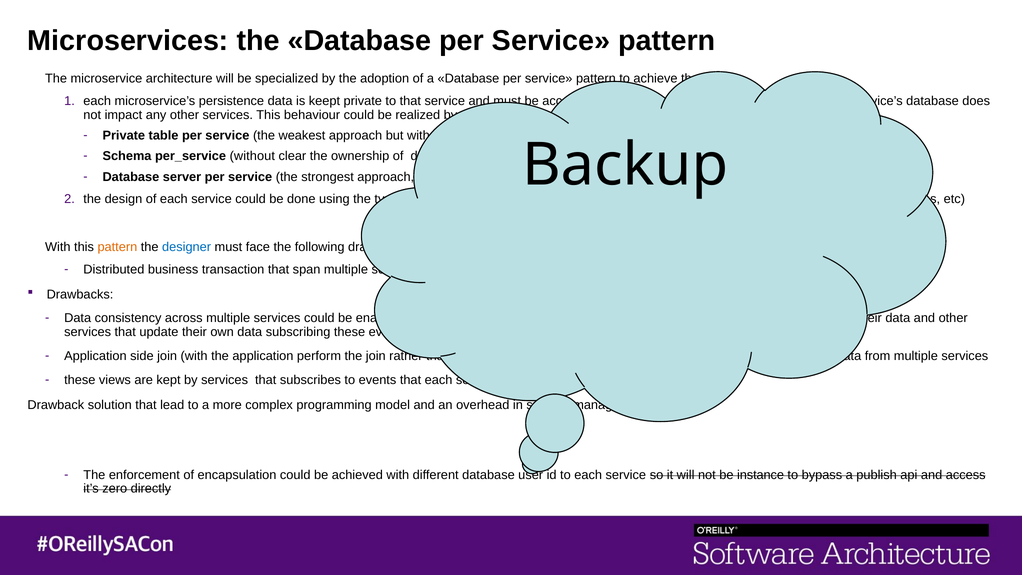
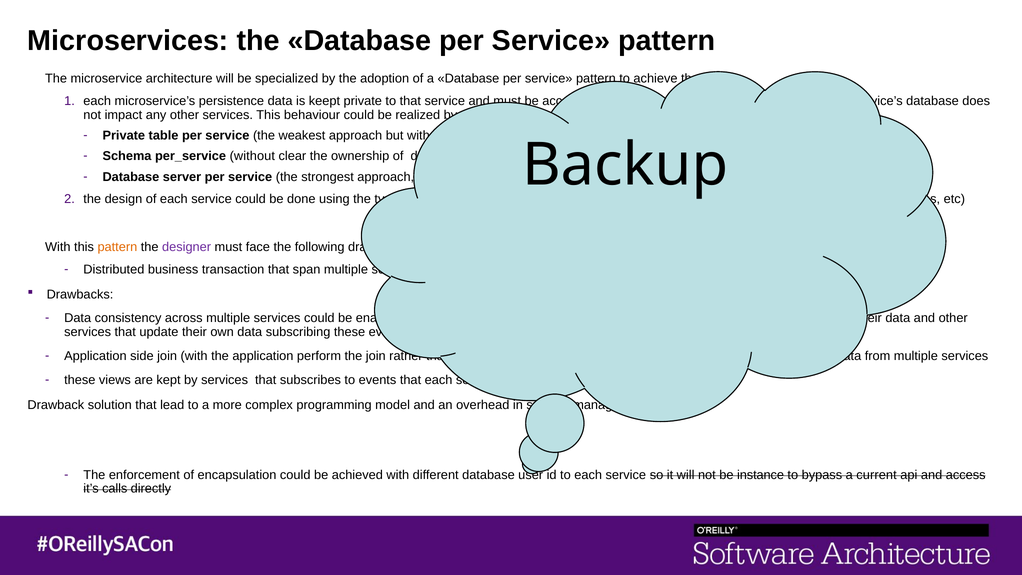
designer colour: blue -> purple
a publish: publish -> current
zero: zero -> calls
